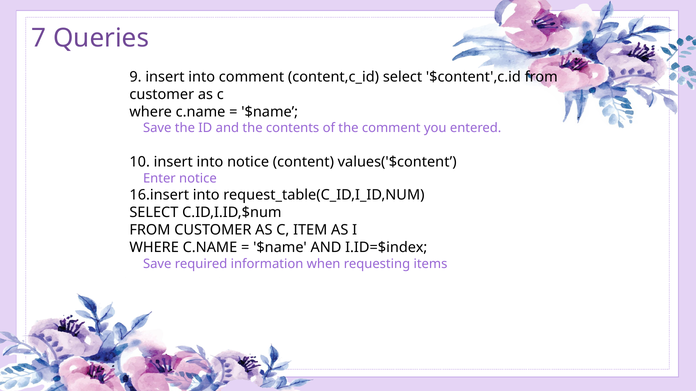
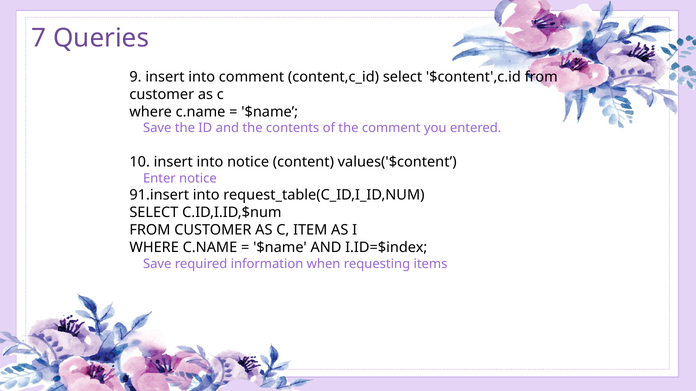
16.insert: 16.insert -> 91.insert
